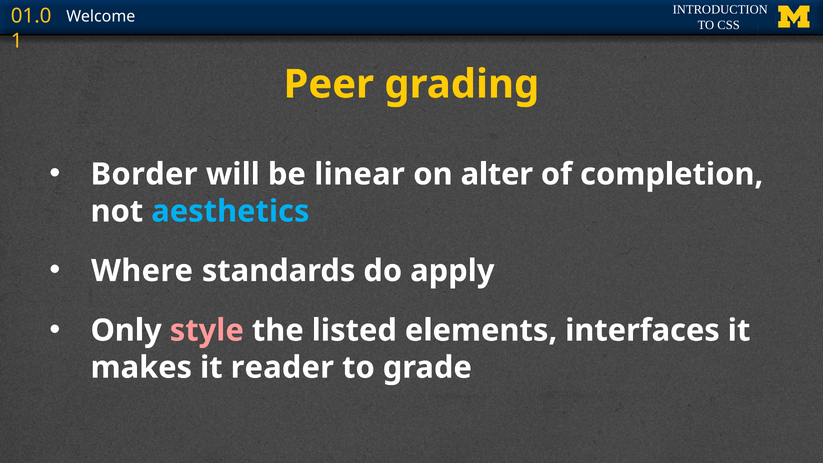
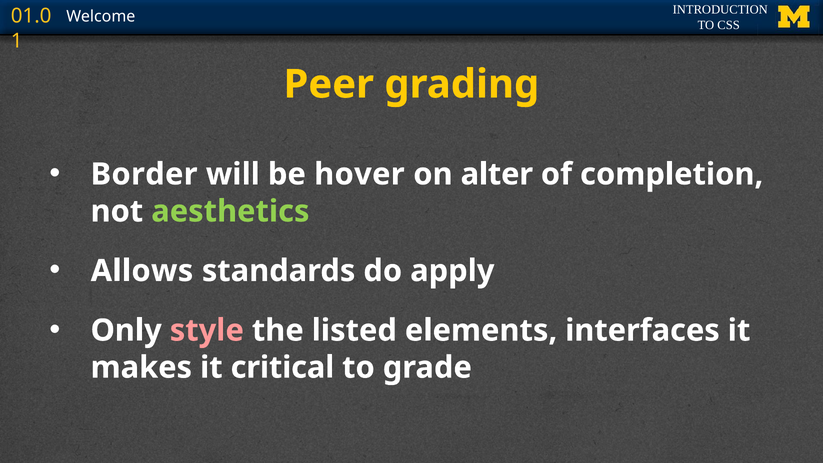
linear: linear -> hover
aesthetics colour: light blue -> light green
Where: Where -> Allows
reader: reader -> critical
